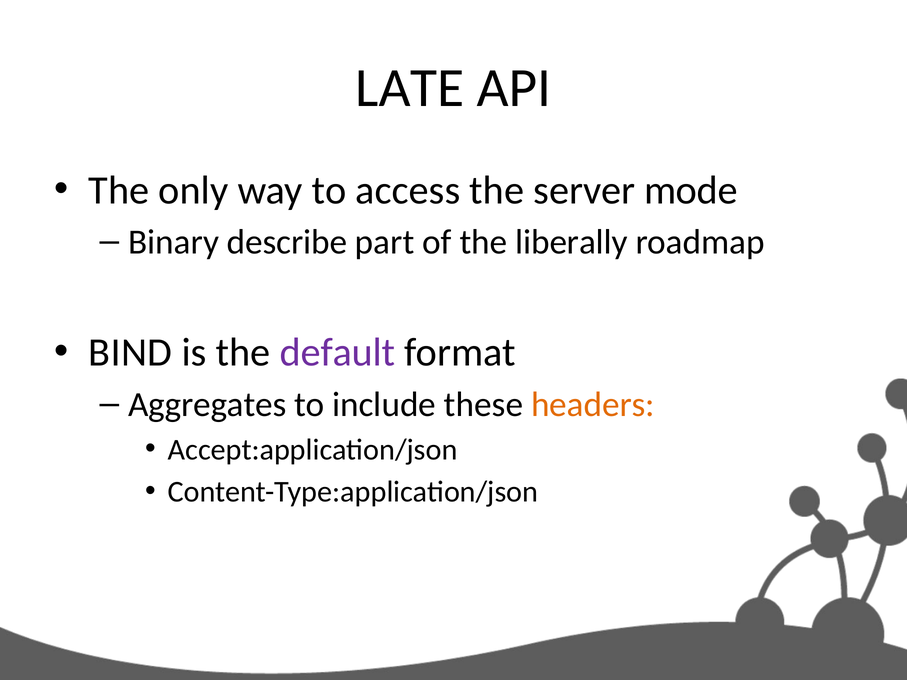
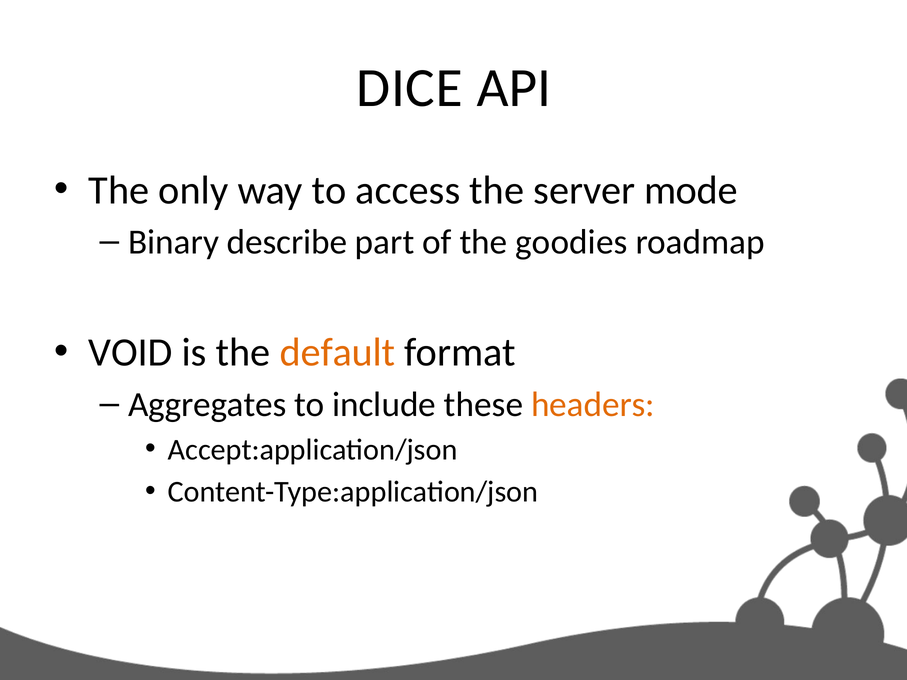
LATE: LATE -> DICE
liberally: liberally -> goodies
BIND: BIND -> VOID
default colour: purple -> orange
